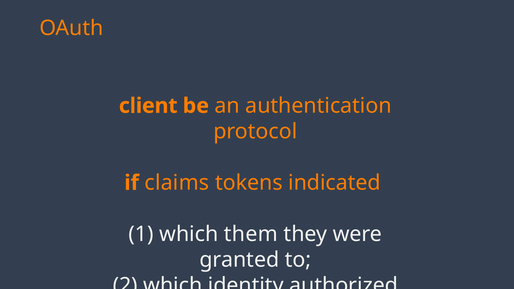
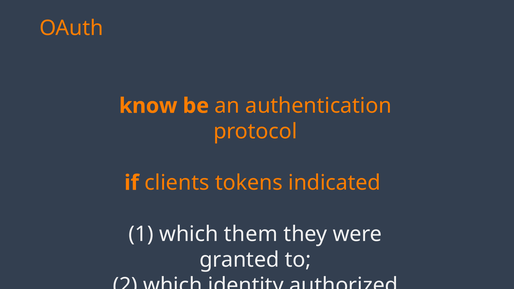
client: client -> know
claims: claims -> clients
